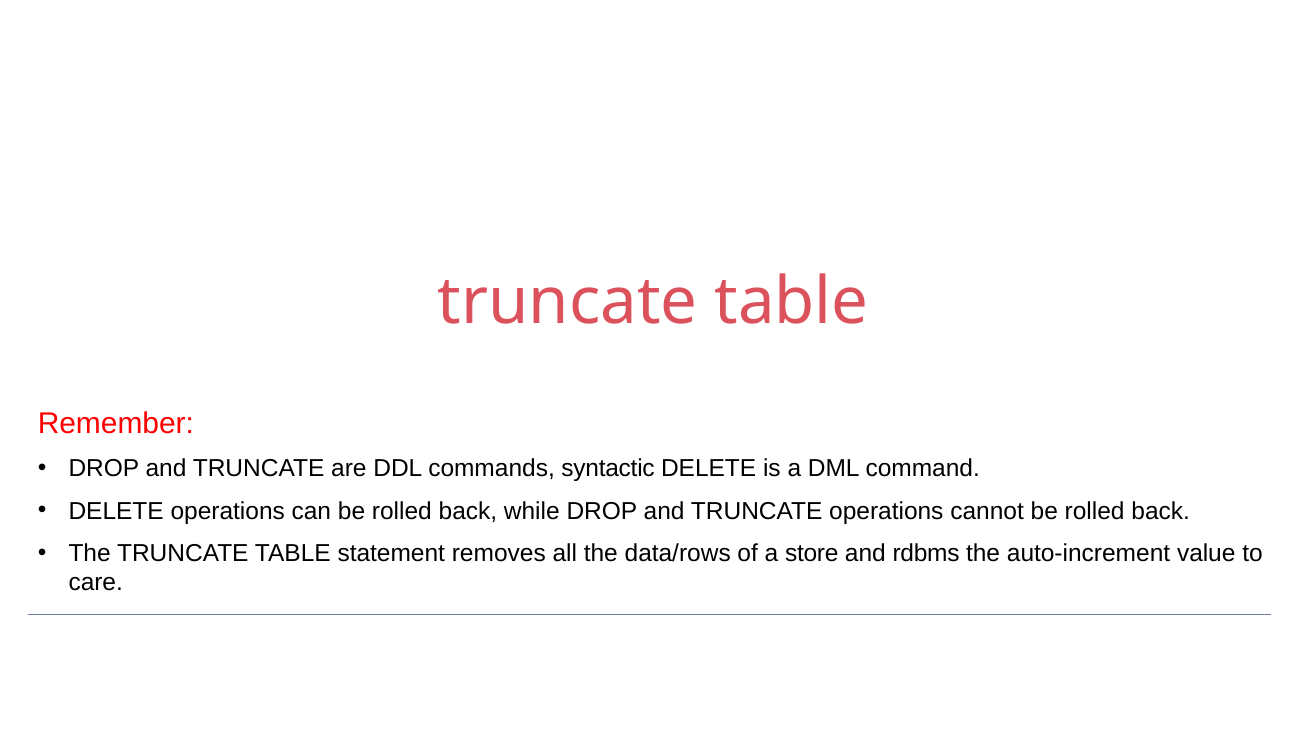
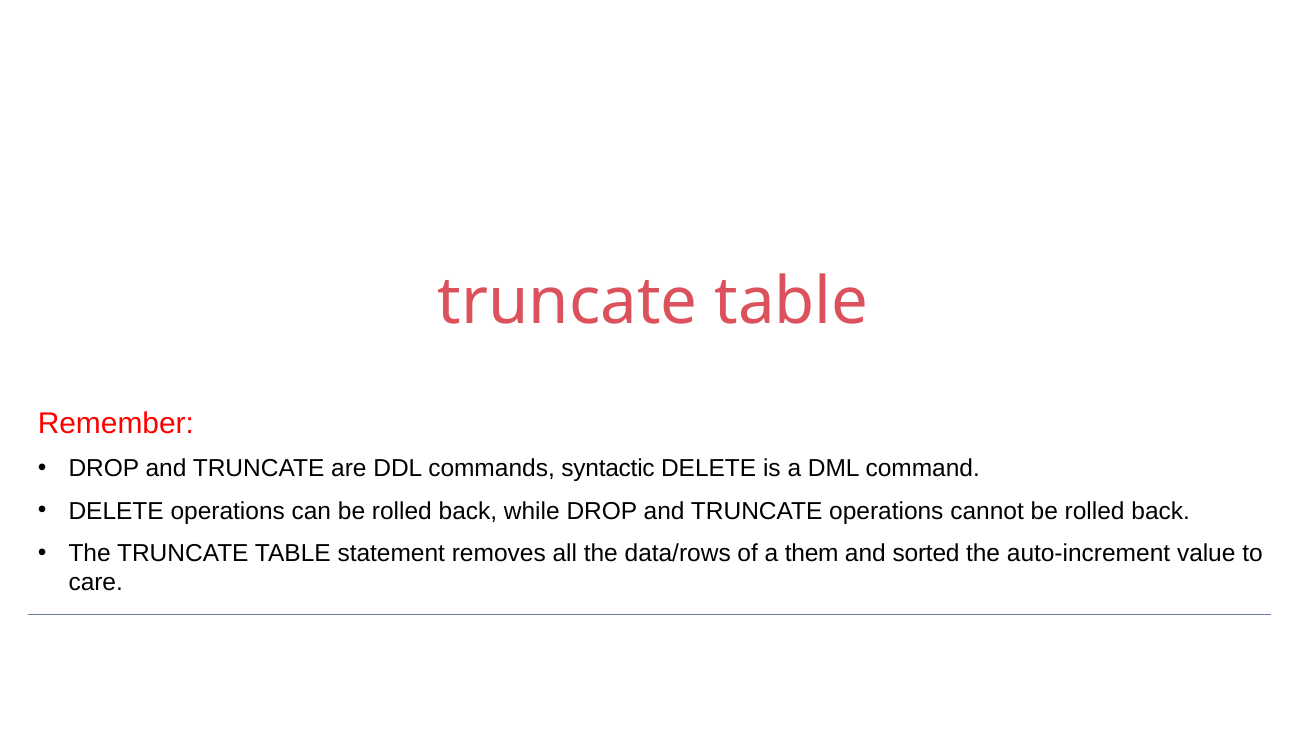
store: store -> them
rdbms: rdbms -> sorted
